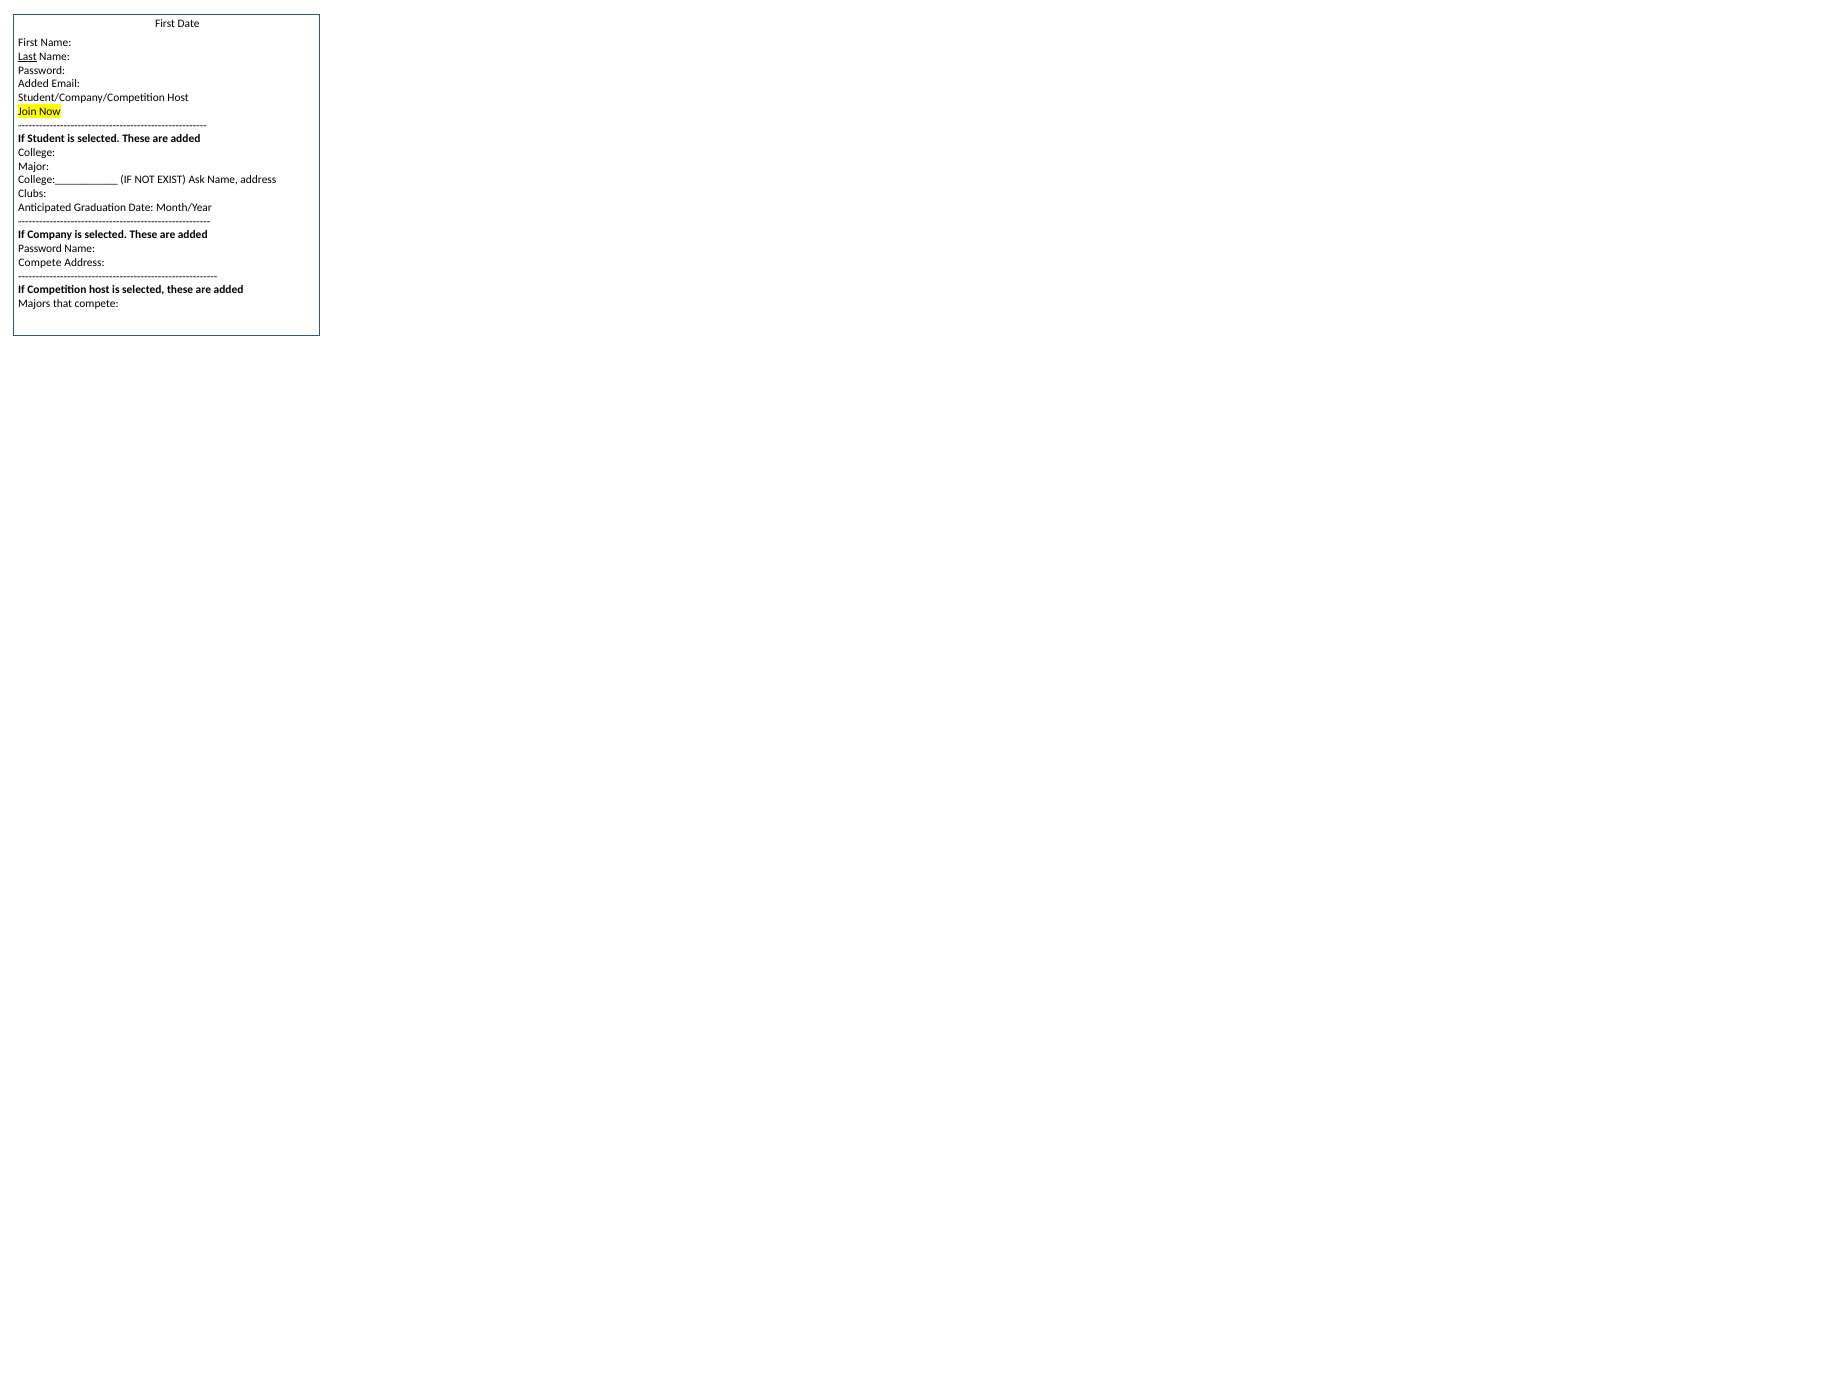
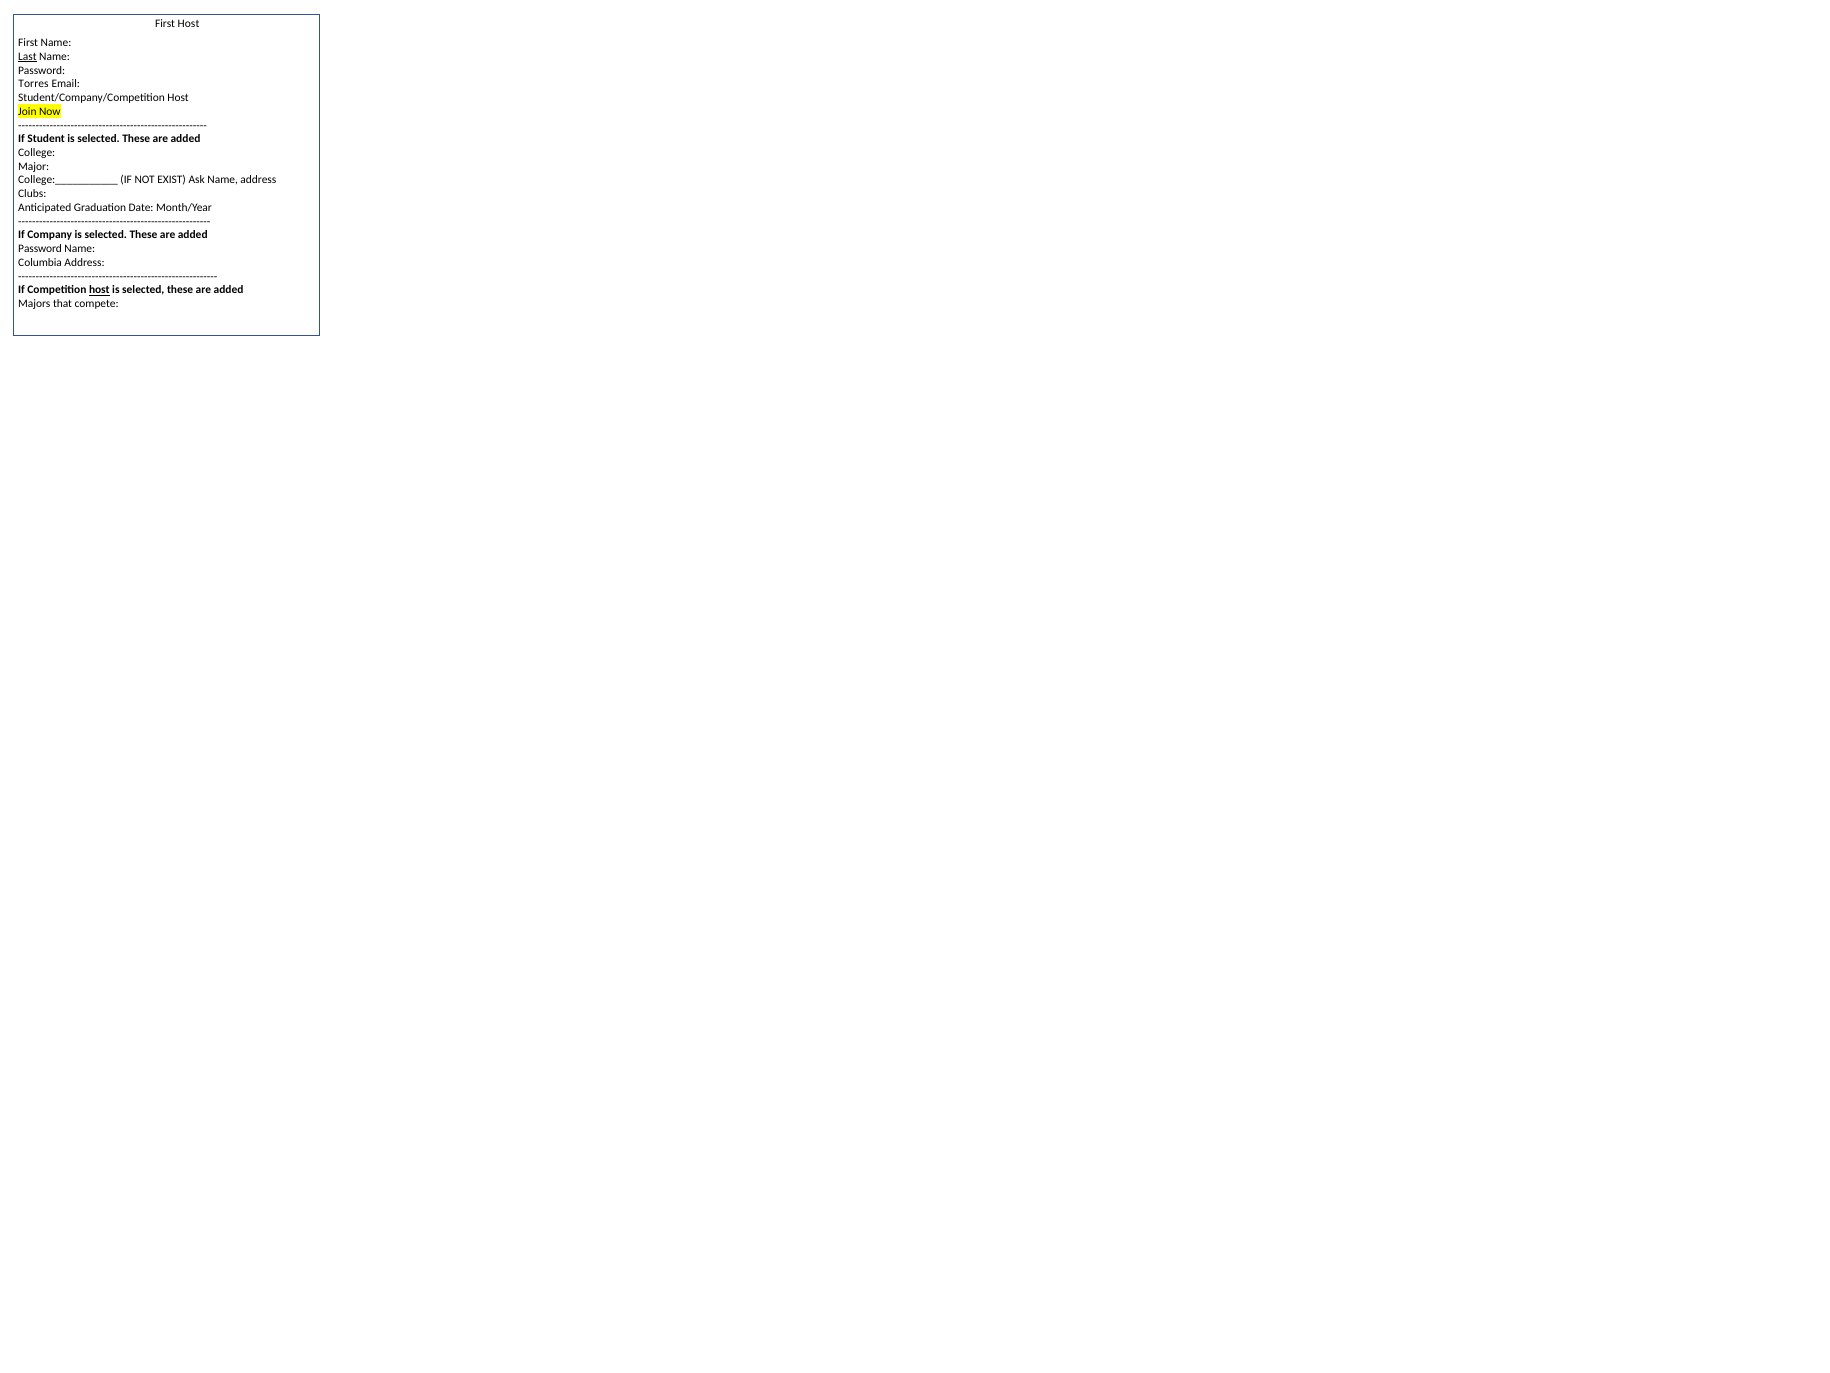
First Date: Date -> Host
Added at (34, 84): Added -> Torres
Compete at (40, 262): Compete -> Columbia
host at (99, 290) underline: none -> present
